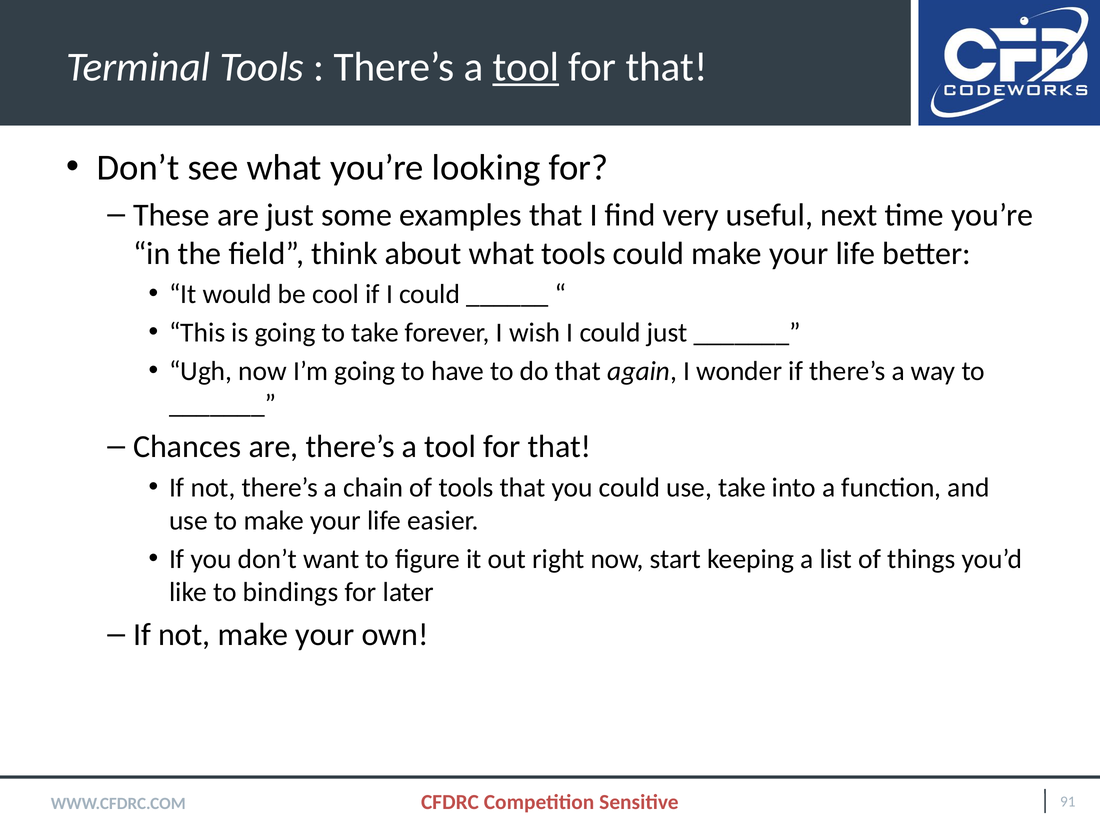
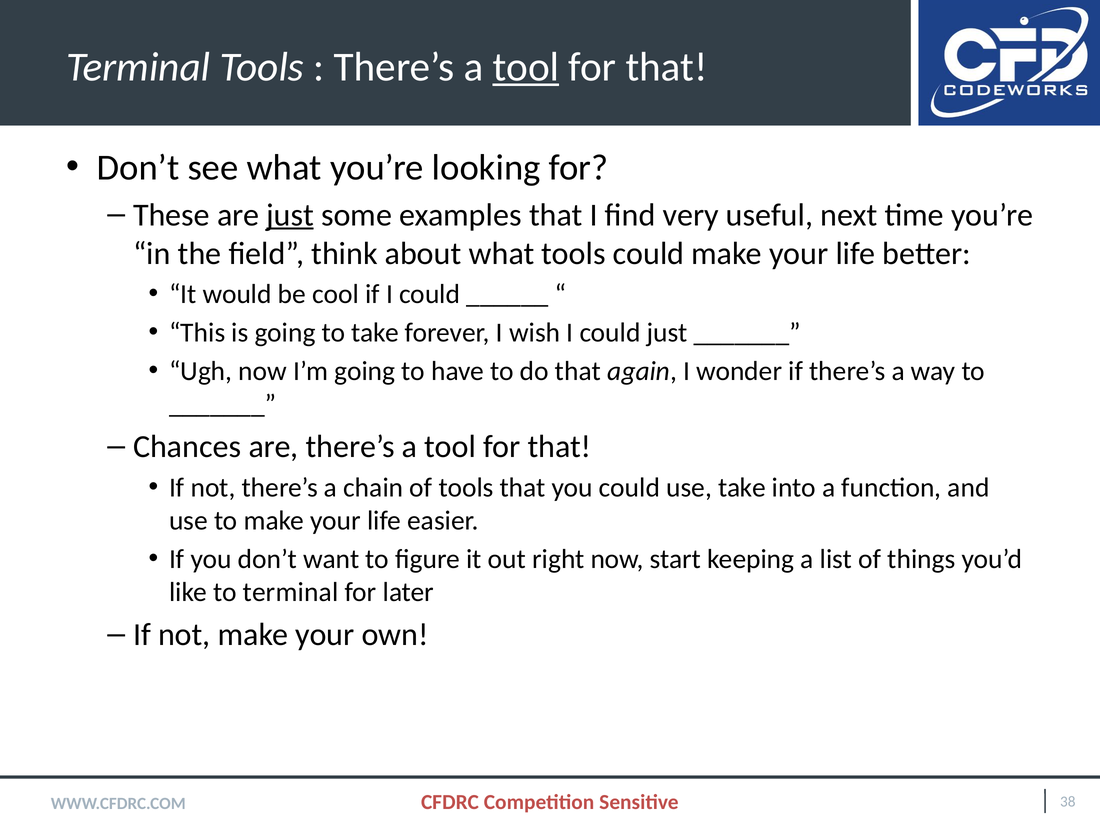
just at (290, 215) underline: none -> present
to bindings: bindings -> terminal
91: 91 -> 38
